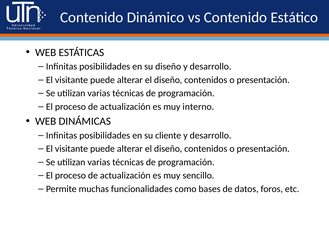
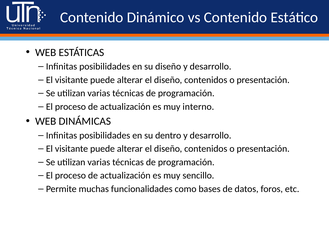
cliente: cliente -> dentro
